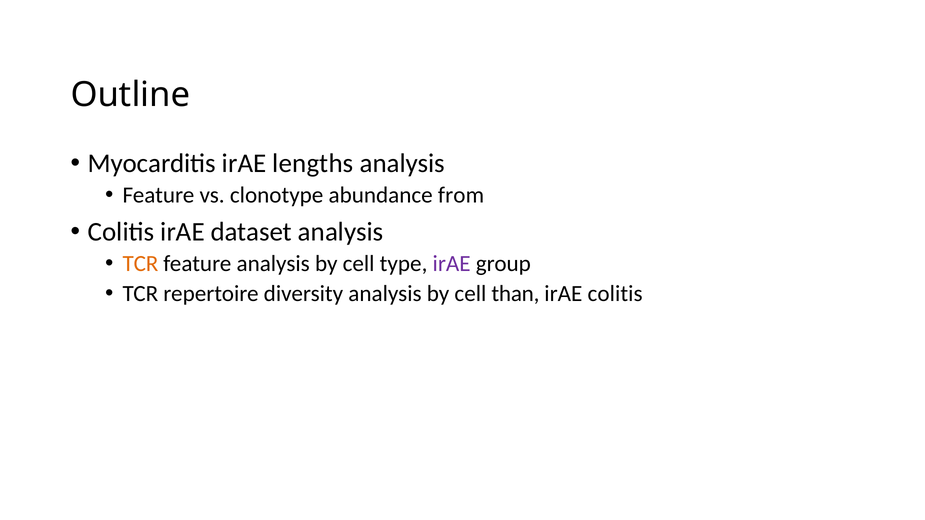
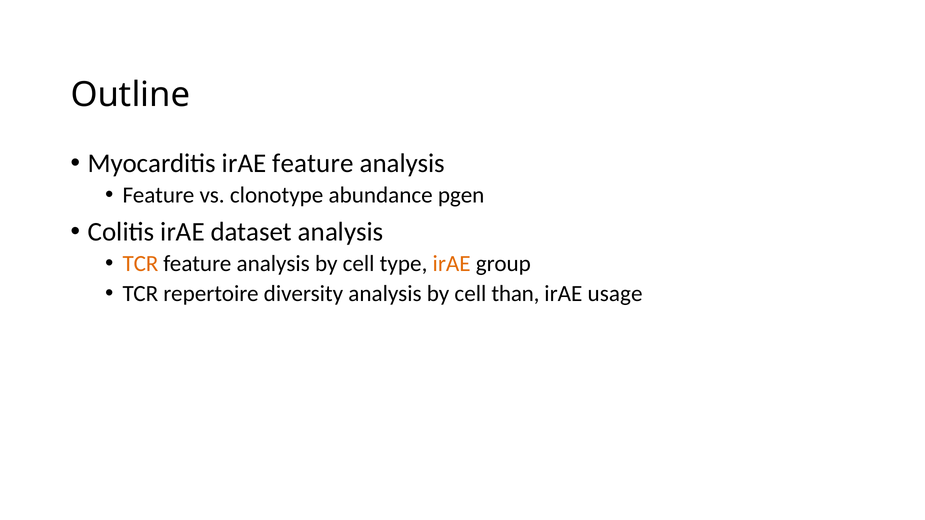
irAE lengths: lengths -> feature
from: from -> pgen
irAE at (452, 264) colour: purple -> orange
irAE colitis: colitis -> usage
